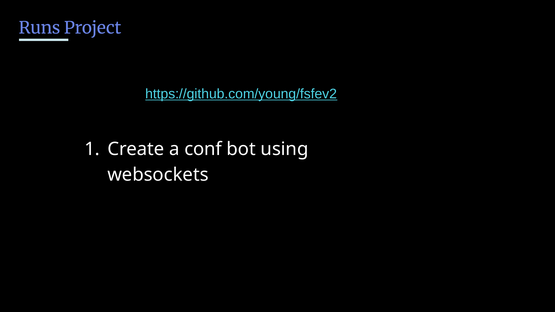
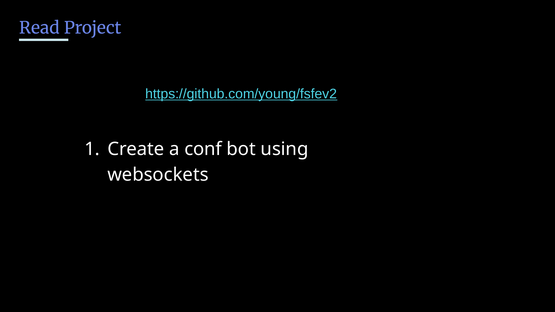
Runs: Runs -> Read
